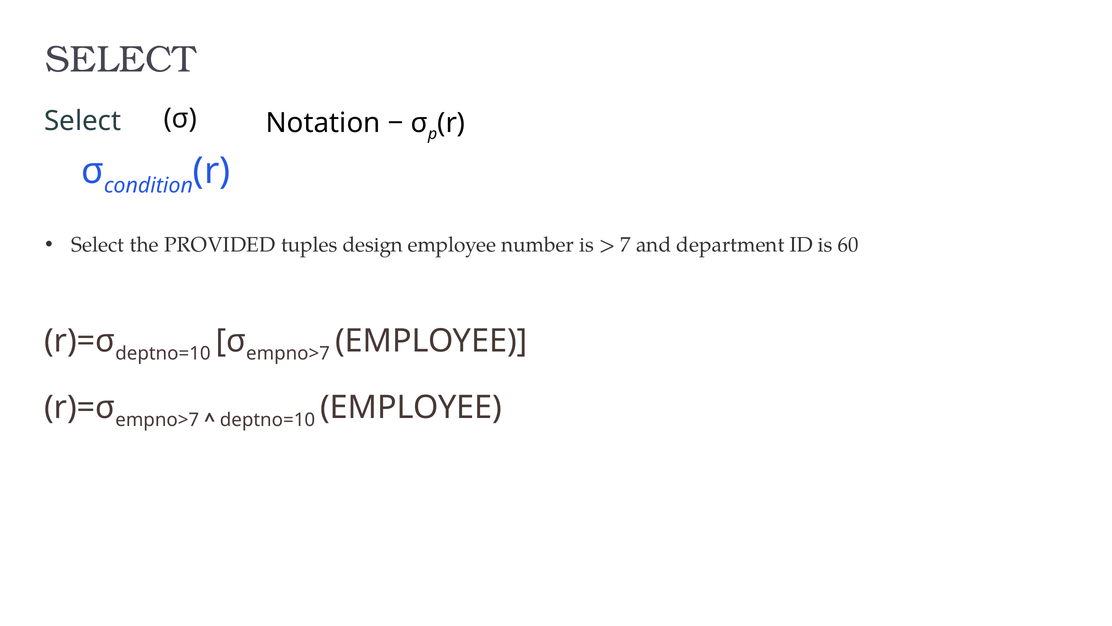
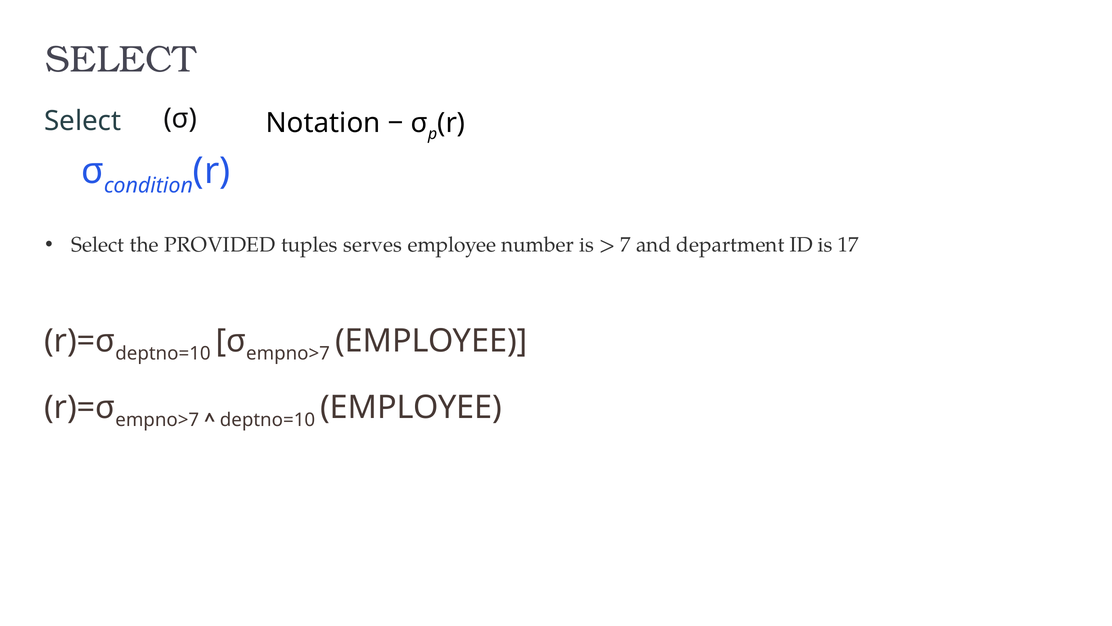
design: design -> serves
60: 60 -> 17
